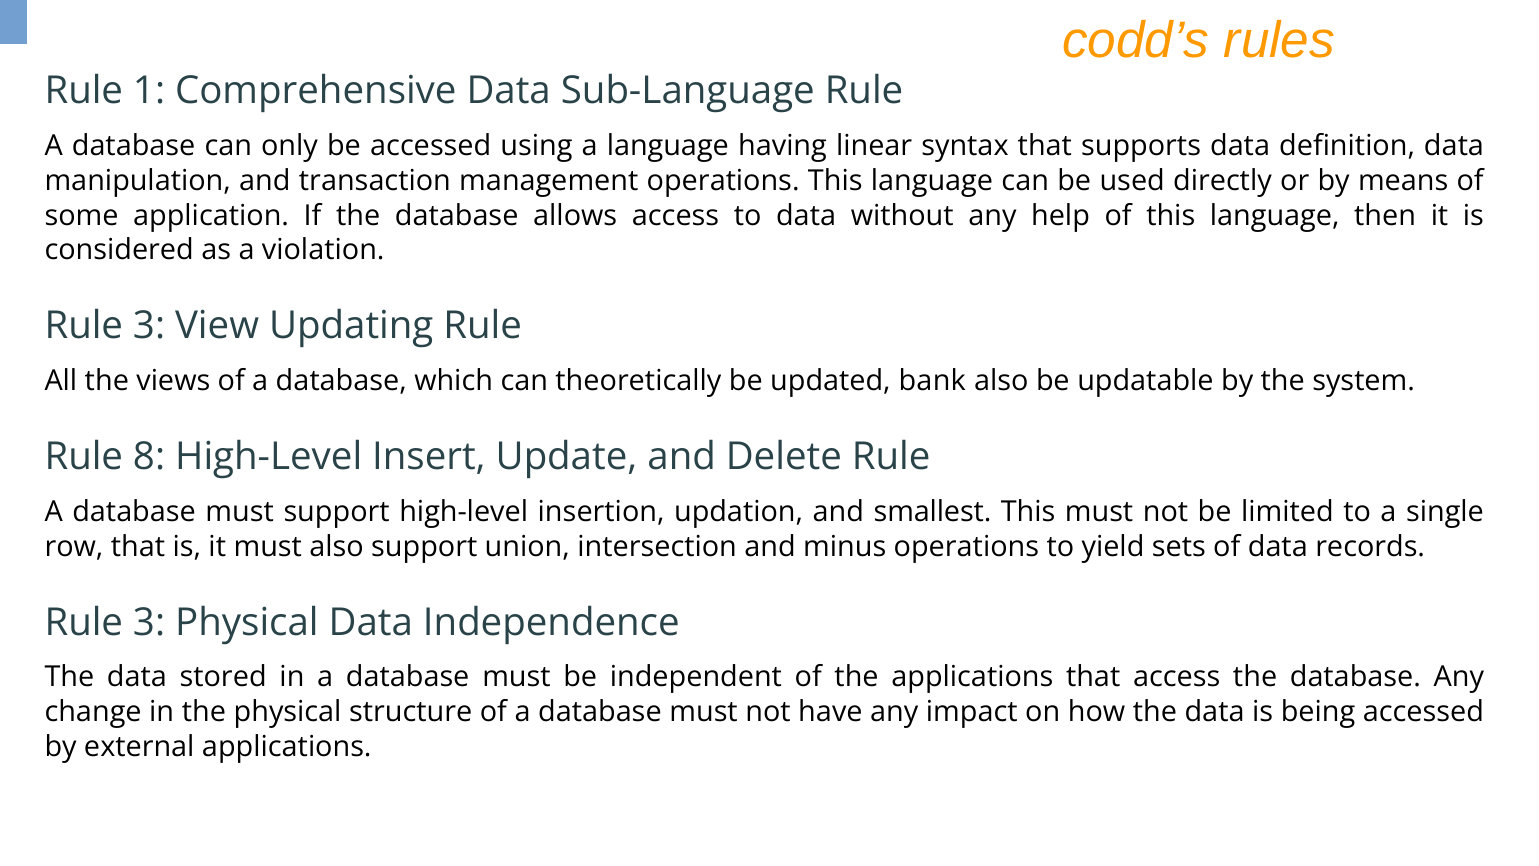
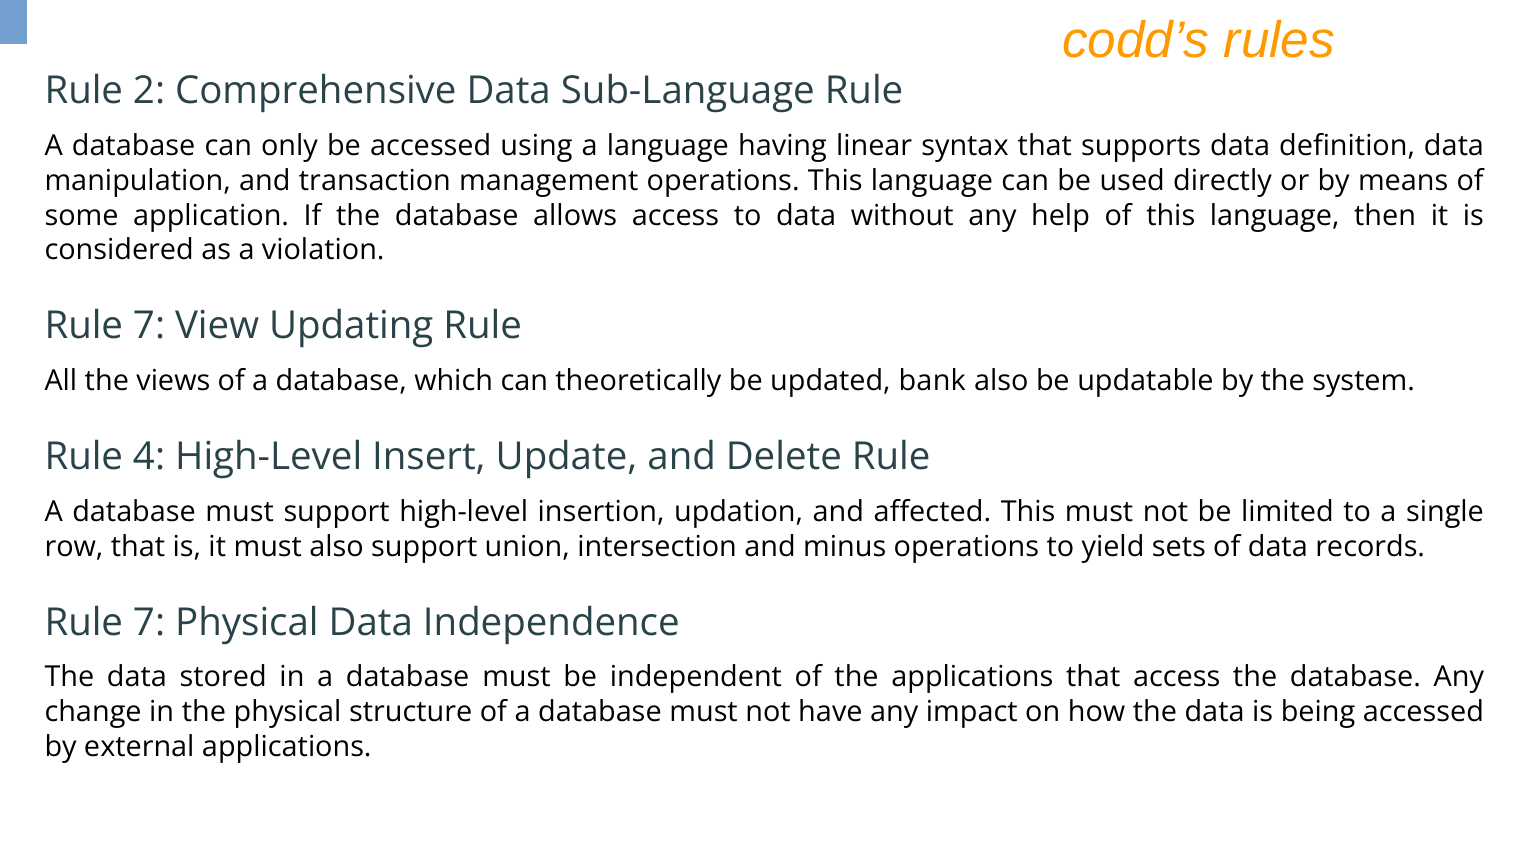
1: 1 -> 2
3 at (149, 326): 3 -> 7
8: 8 -> 4
smallest: smallest -> affected
3 at (149, 622): 3 -> 7
